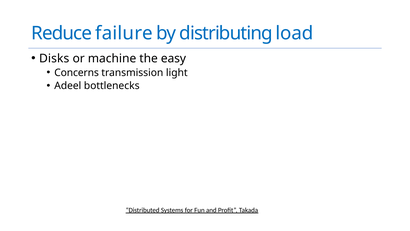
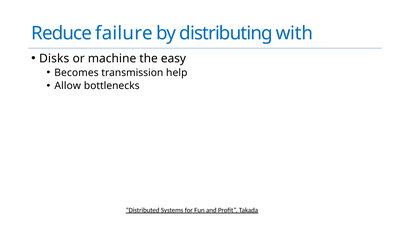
load: load -> with
Concerns: Concerns -> Becomes
light: light -> help
Adeel: Adeel -> Allow
